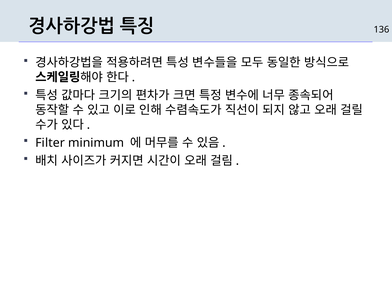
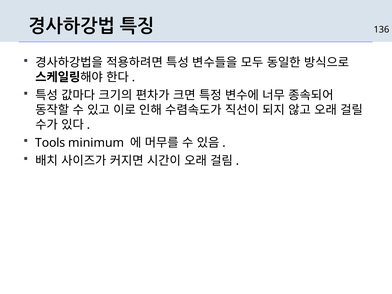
Filter: Filter -> Tools
